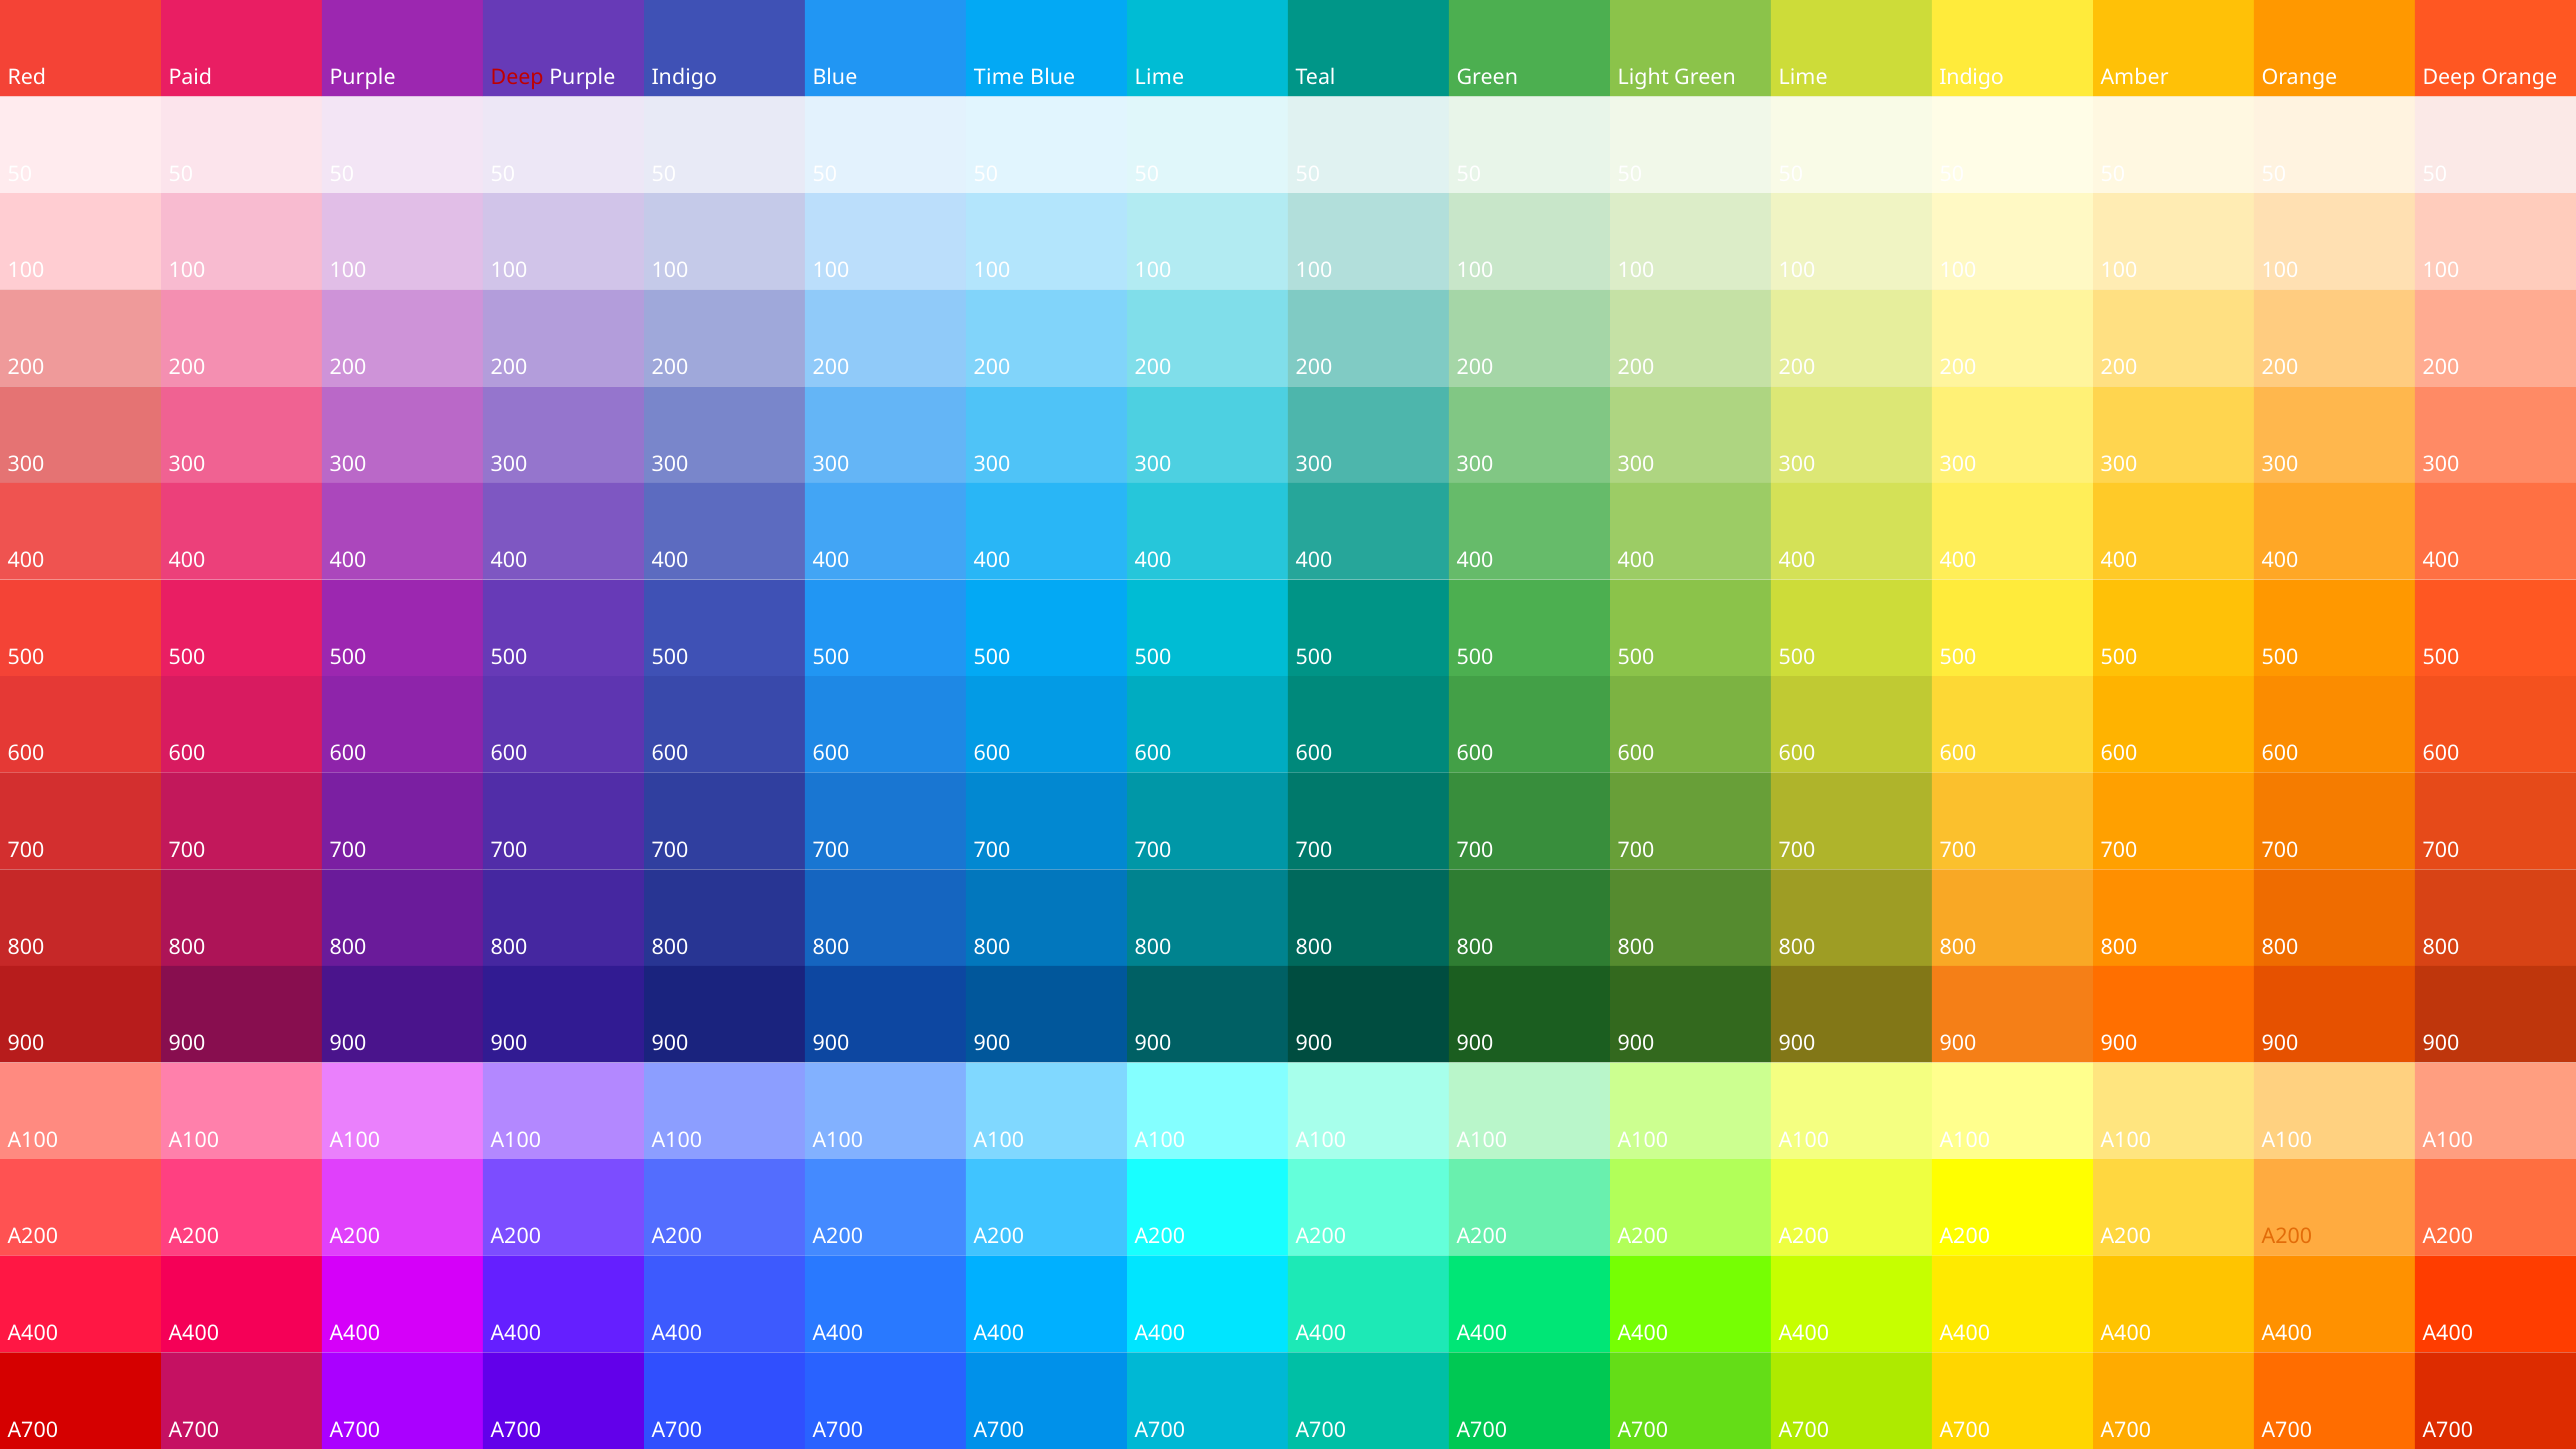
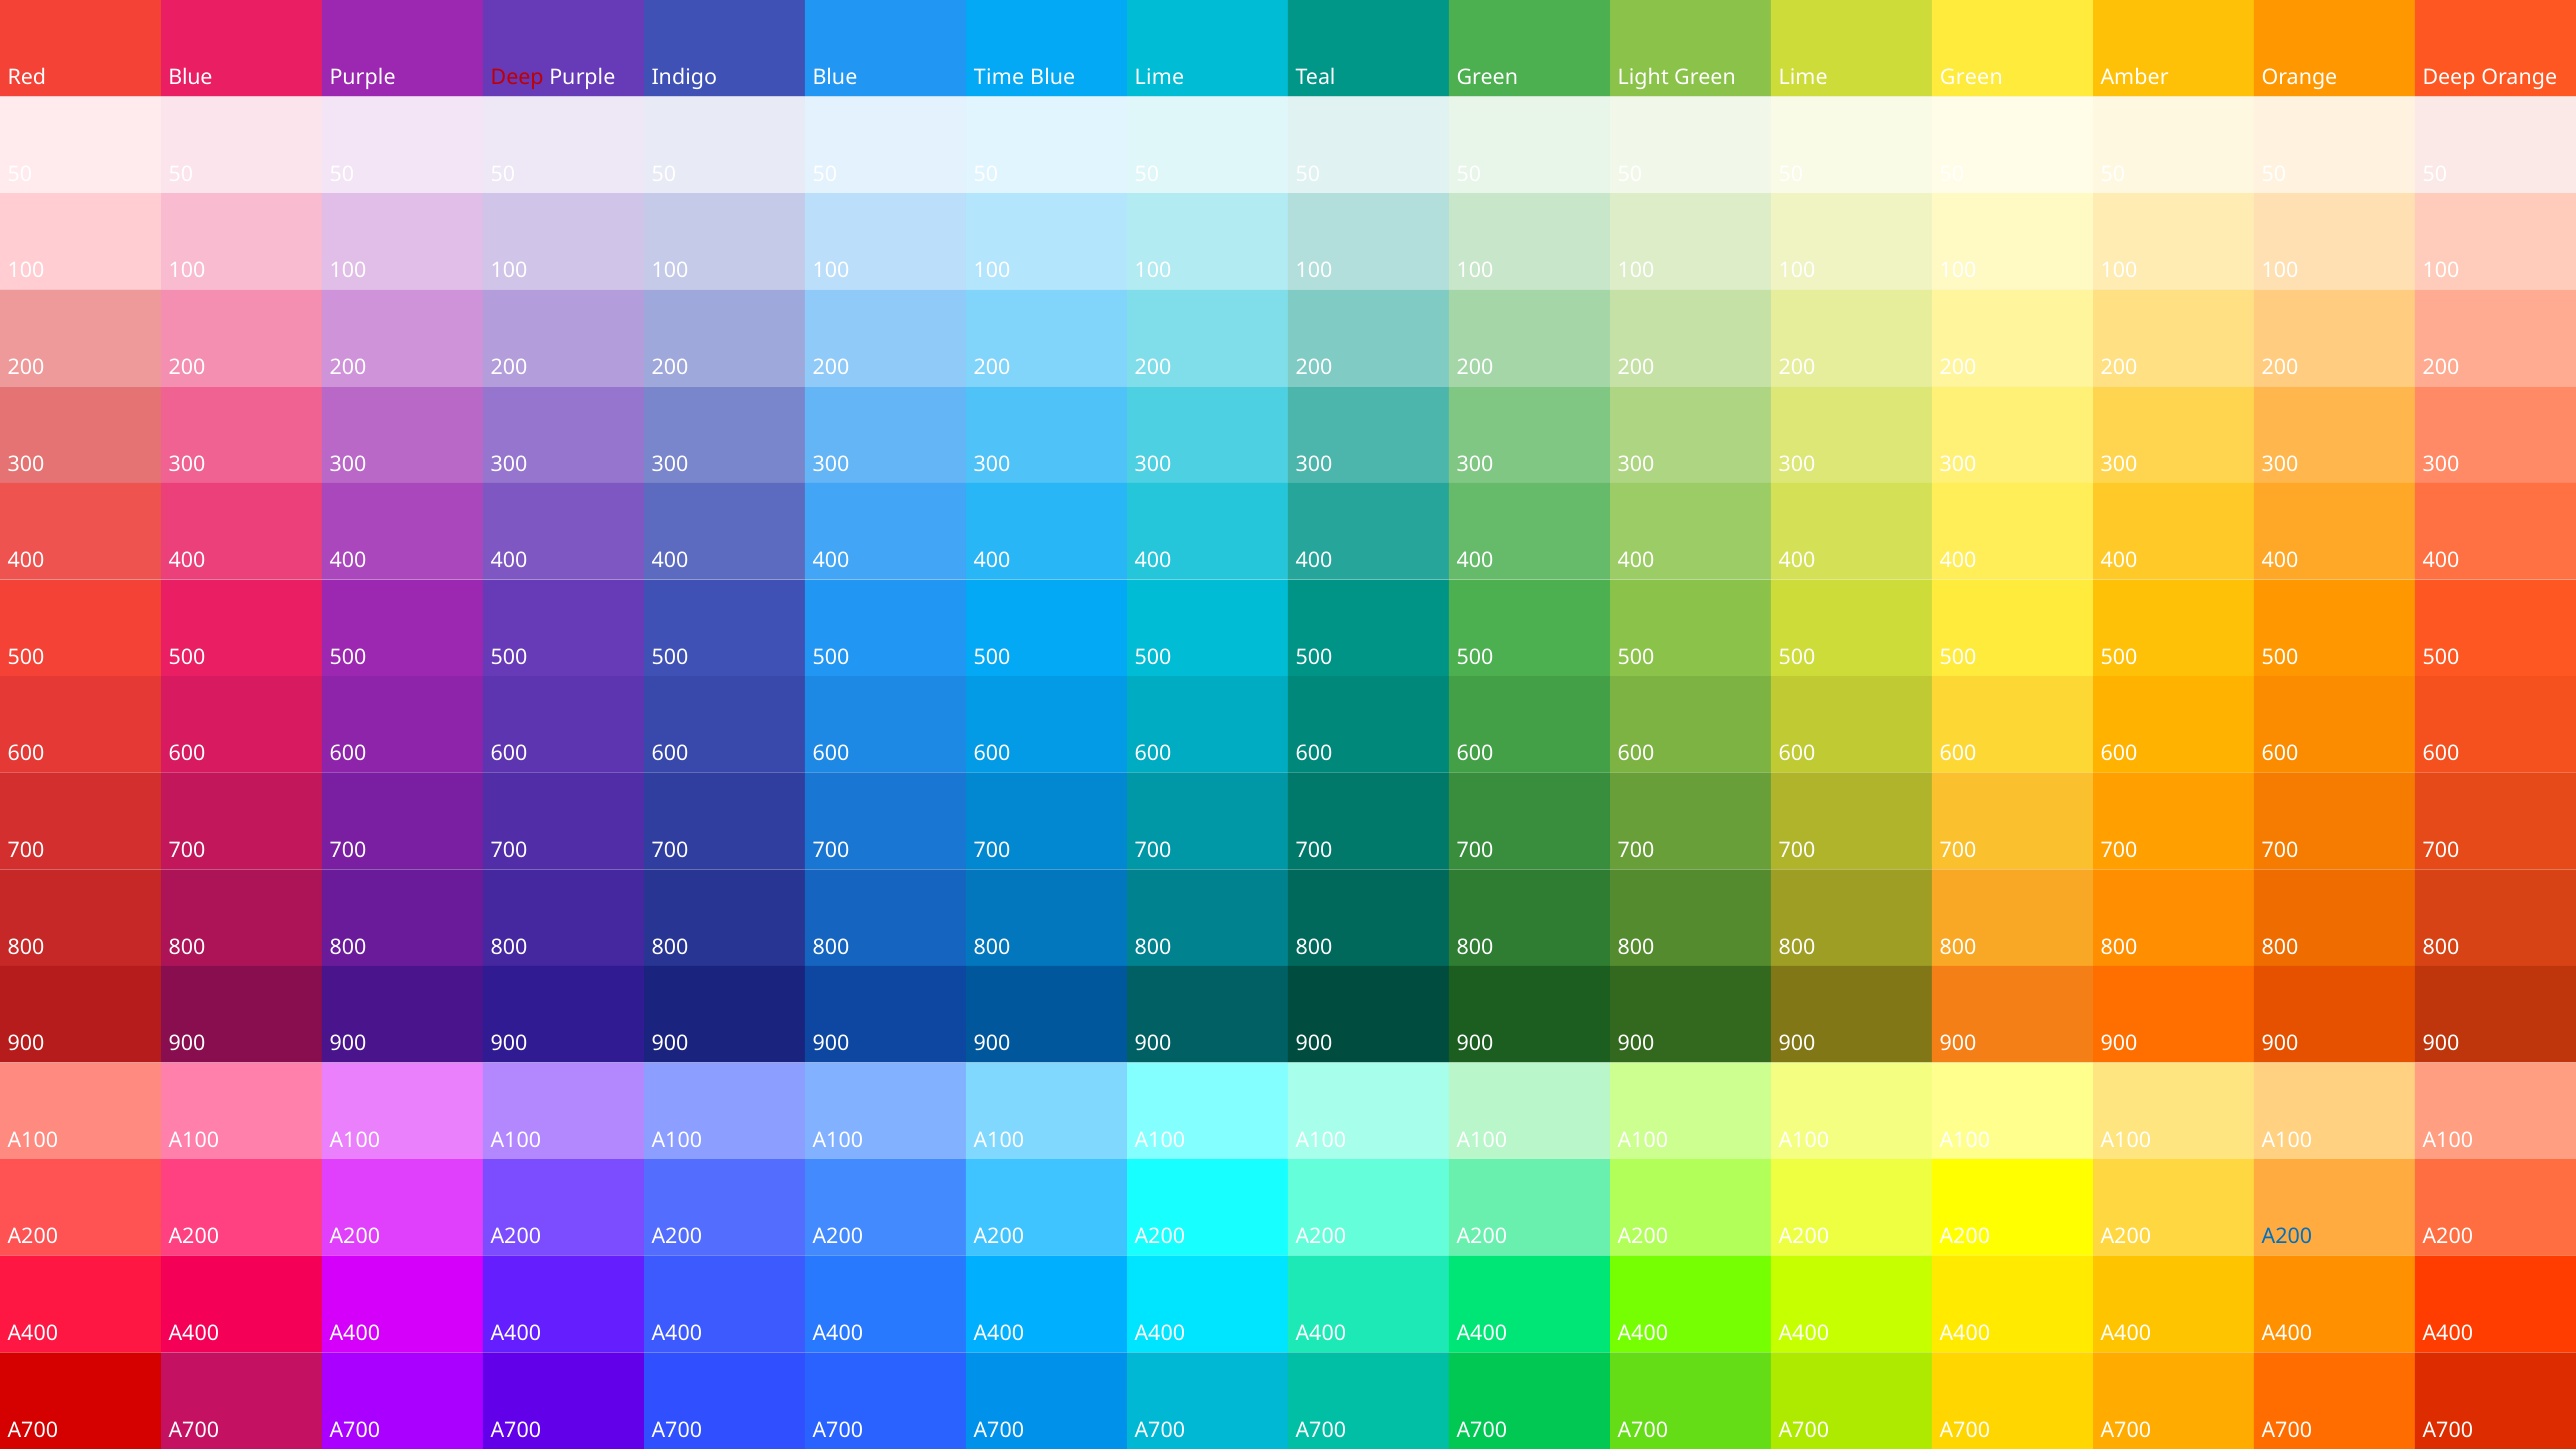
Paid at (190, 78): Paid -> Blue
Indigo at (1972, 78): Indigo -> Green
A200 at (2287, 1237) colour: orange -> blue
